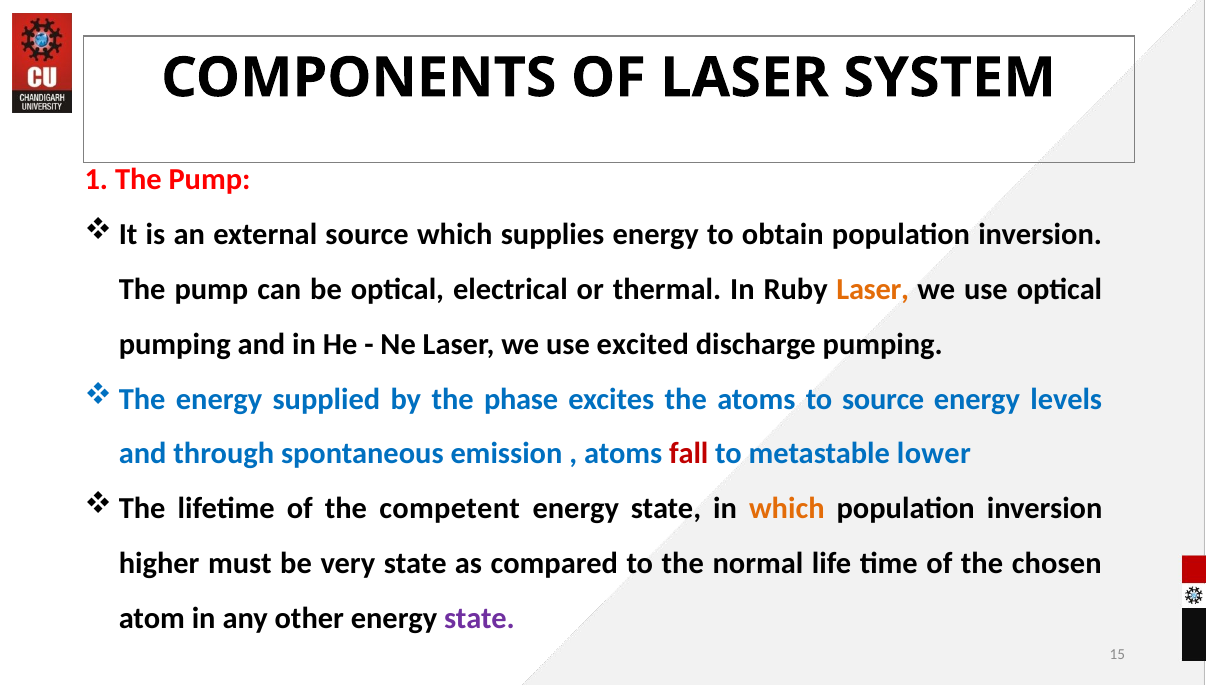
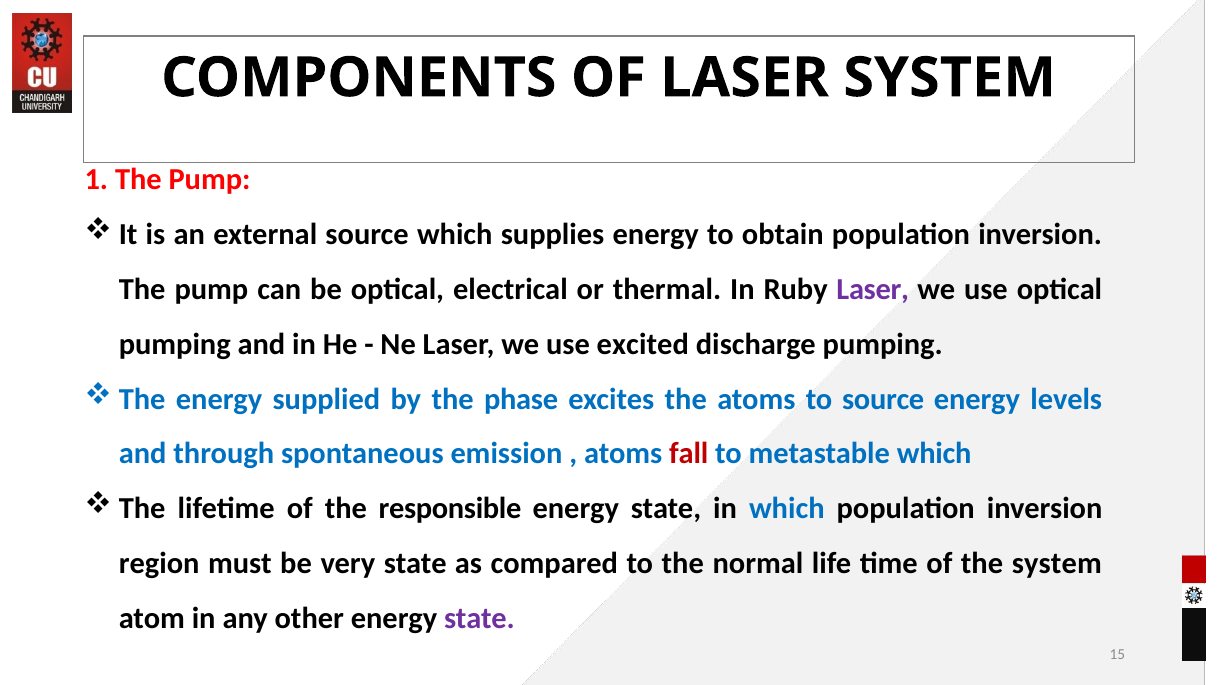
Laser at (873, 289) colour: orange -> purple
metastable lower: lower -> which
competent: competent -> responsible
which at (787, 509) colour: orange -> blue
higher: higher -> region
the chosen: chosen -> system
